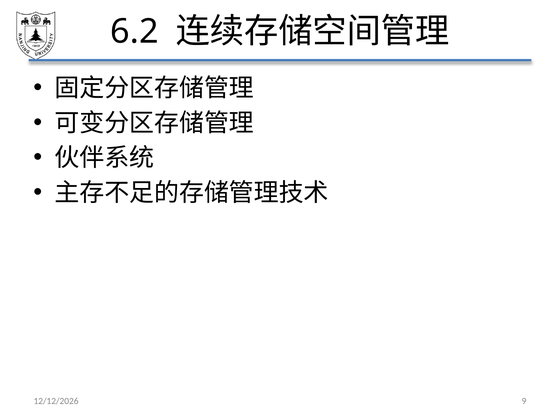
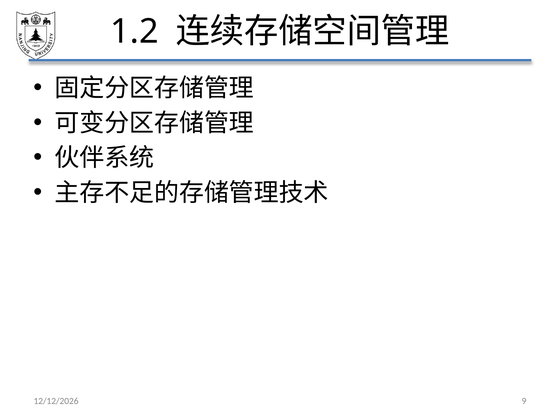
6.2: 6.2 -> 1.2
